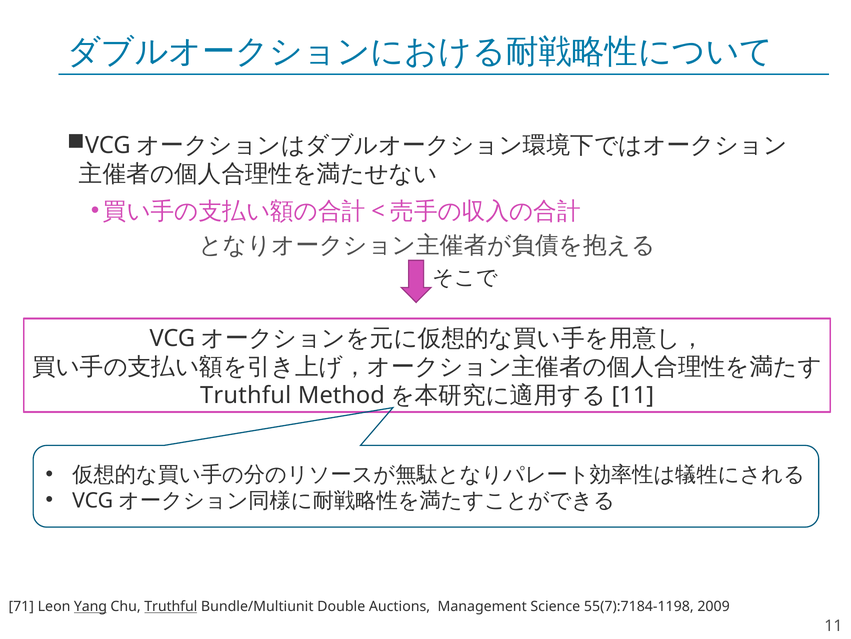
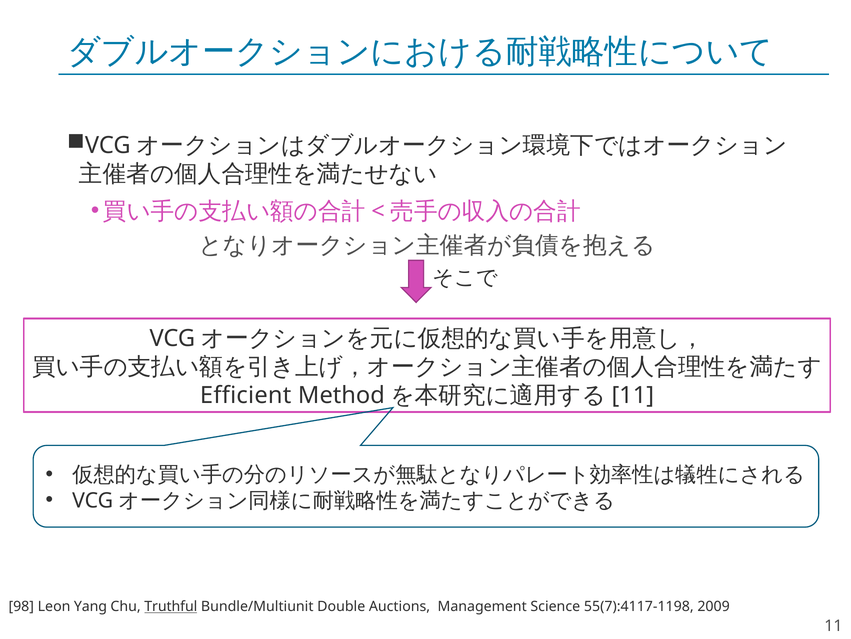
Truthful at (246, 395): Truthful -> Efficient
71: 71 -> 98
Yang underline: present -> none
55(7):7184-1198: 55(7):7184-1198 -> 55(7):4117-1198
